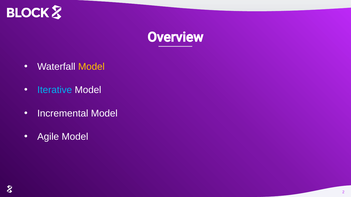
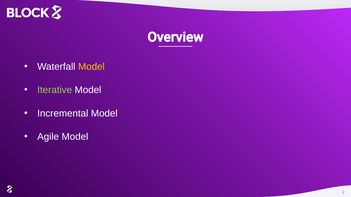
Iterative colour: light blue -> light green
